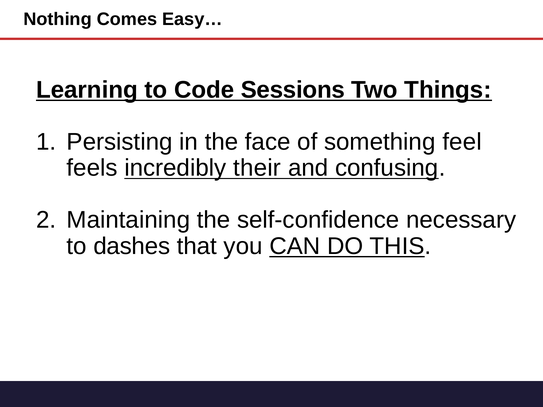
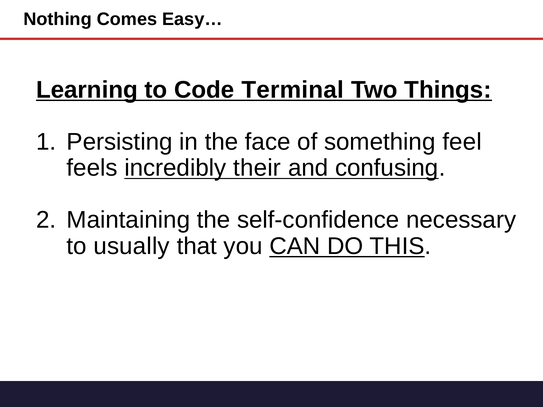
Sessions: Sessions -> Terminal
dashes: dashes -> usually
